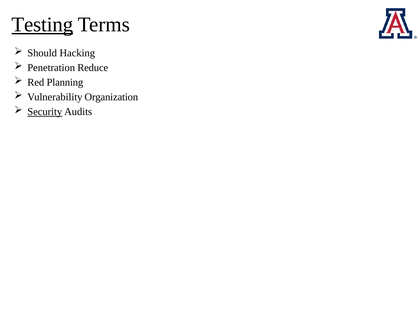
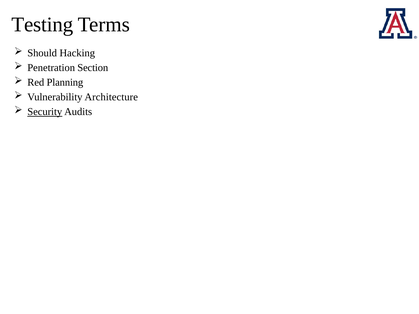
Testing underline: present -> none
Reduce: Reduce -> Section
Organization: Organization -> Architecture
